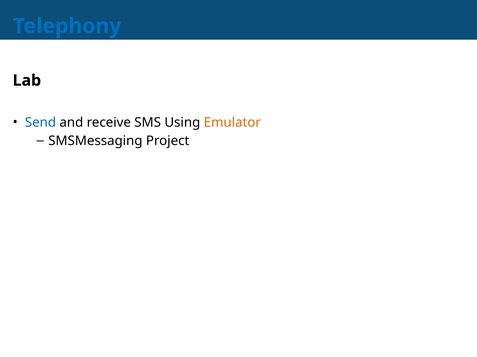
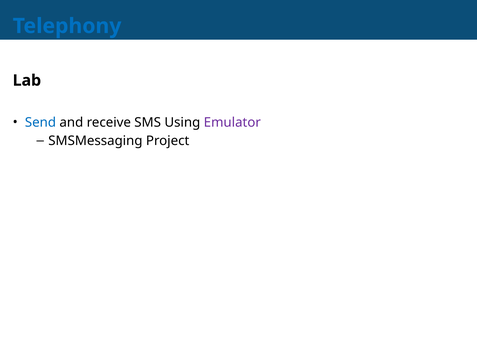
Emulator colour: orange -> purple
